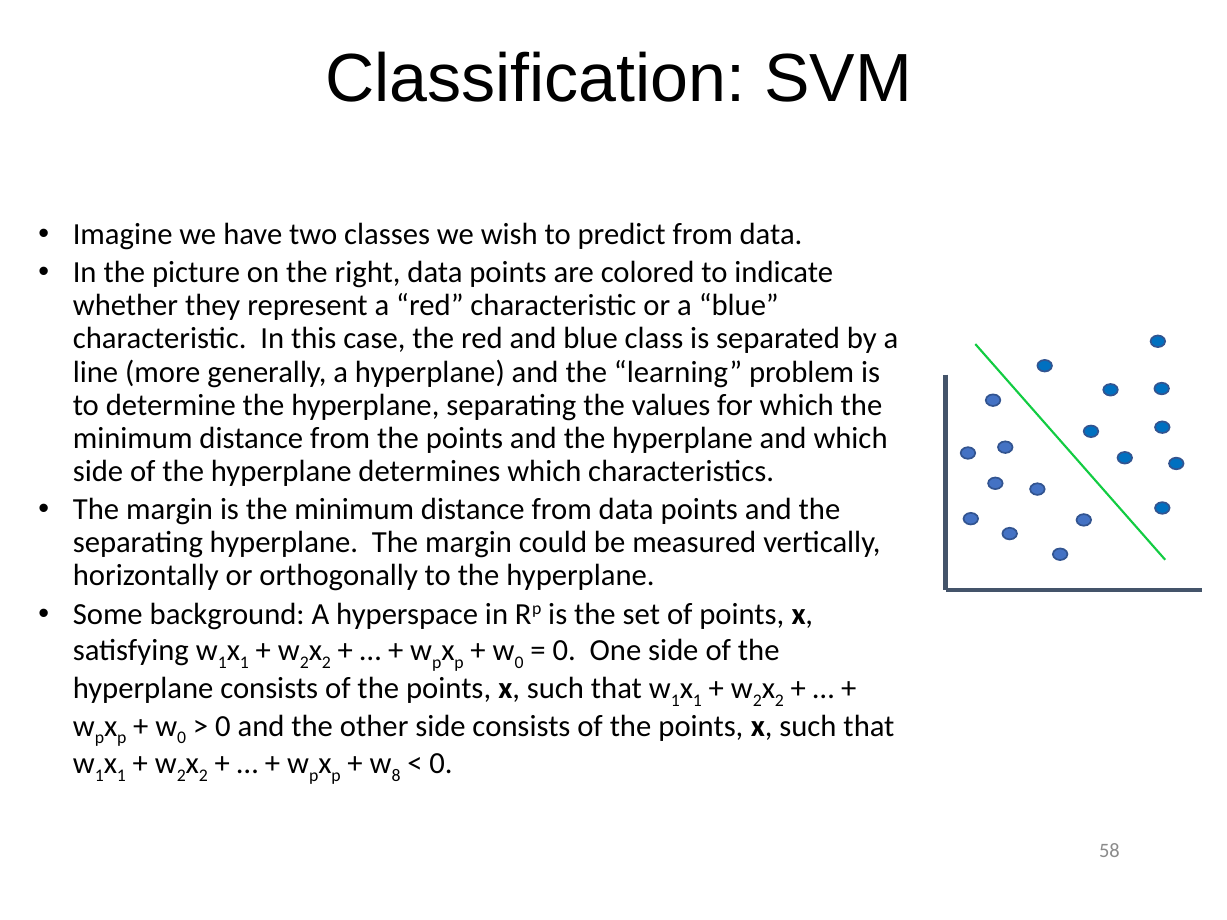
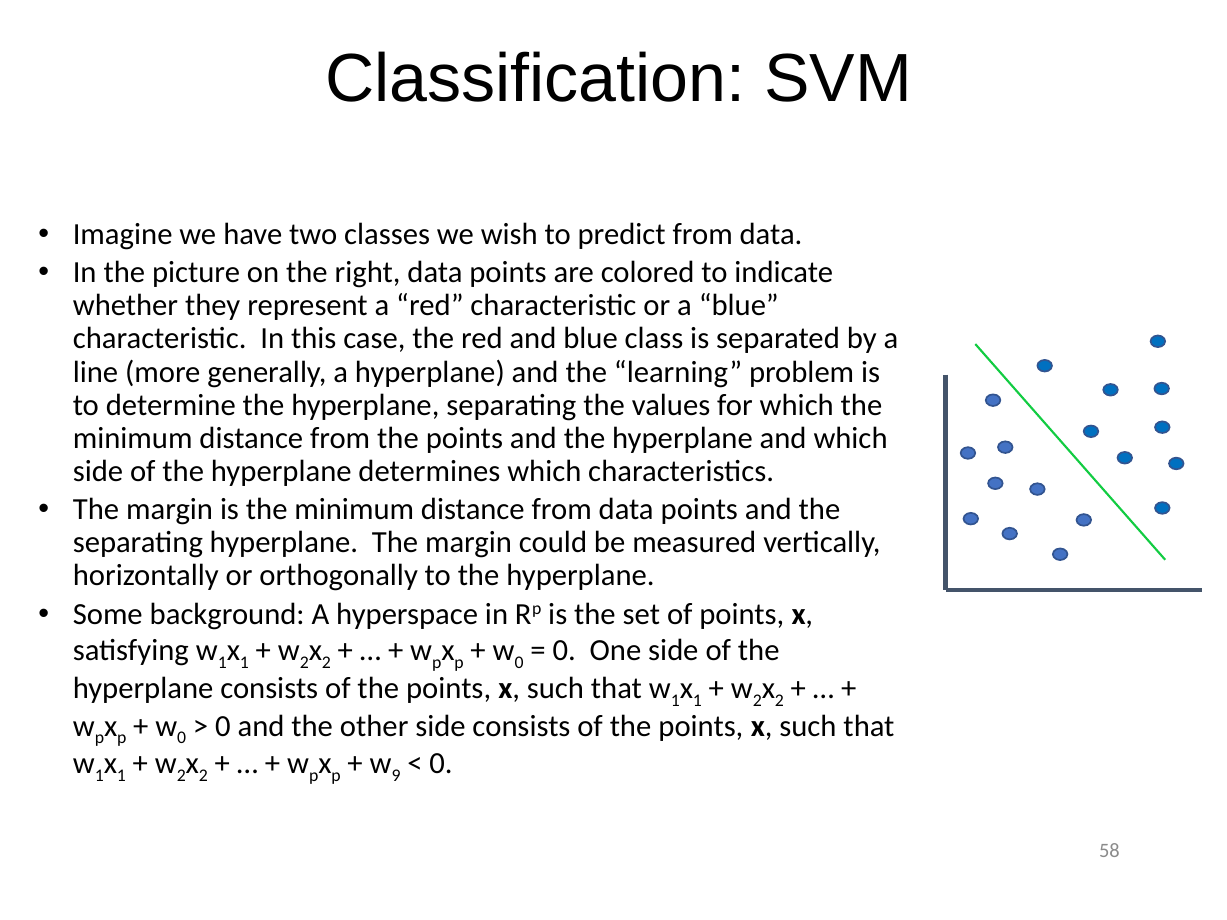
8: 8 -> 9
